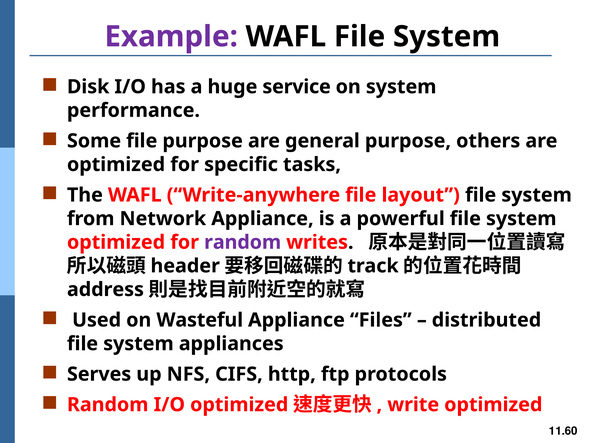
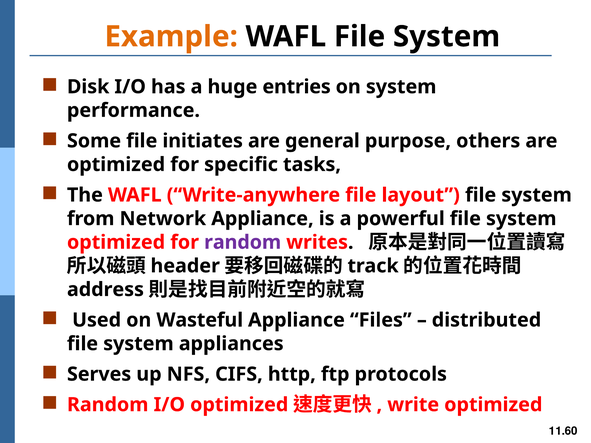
Example colour: purple -> orange
service: service -> entries
file purpose: purpose -> initiates
